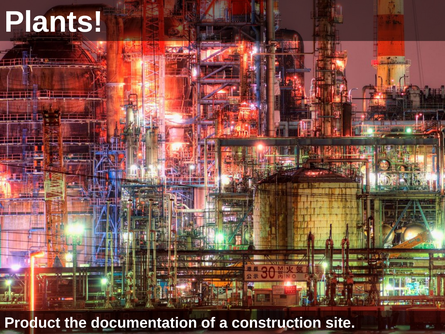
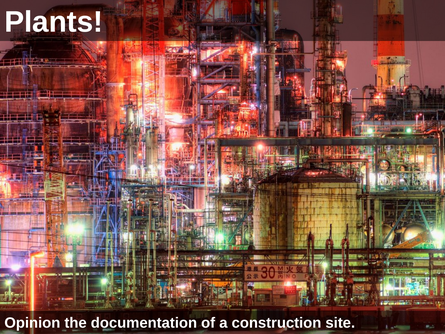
Product: Product -> Opinion
